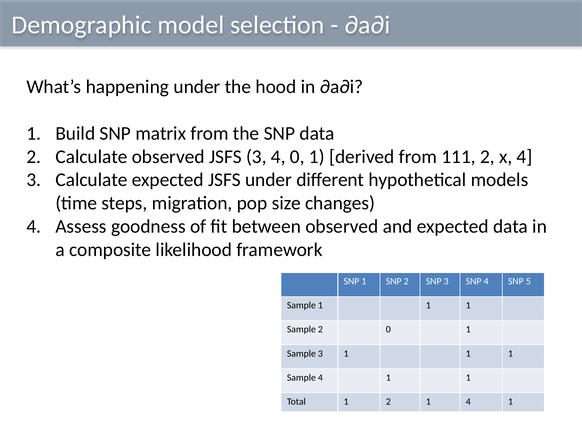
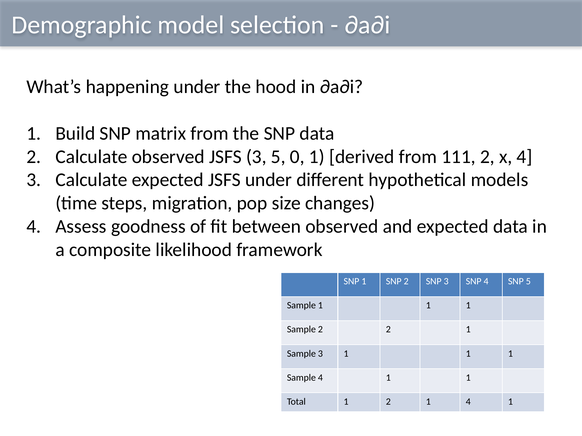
3 4: 4 -> 5
2 0: 0 -> 2
